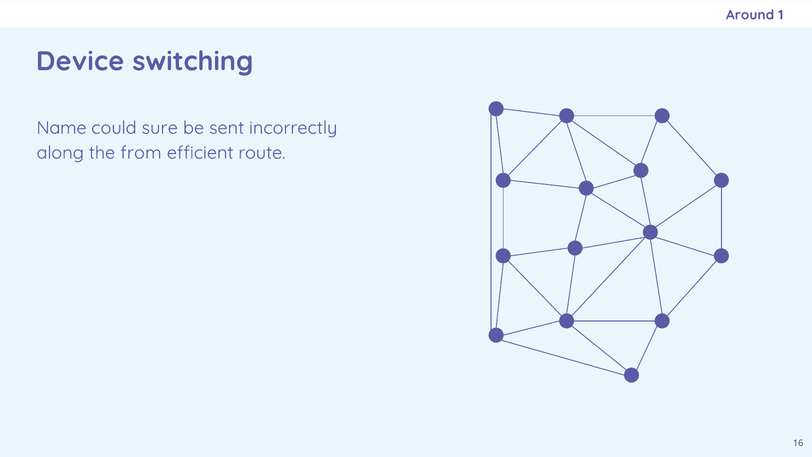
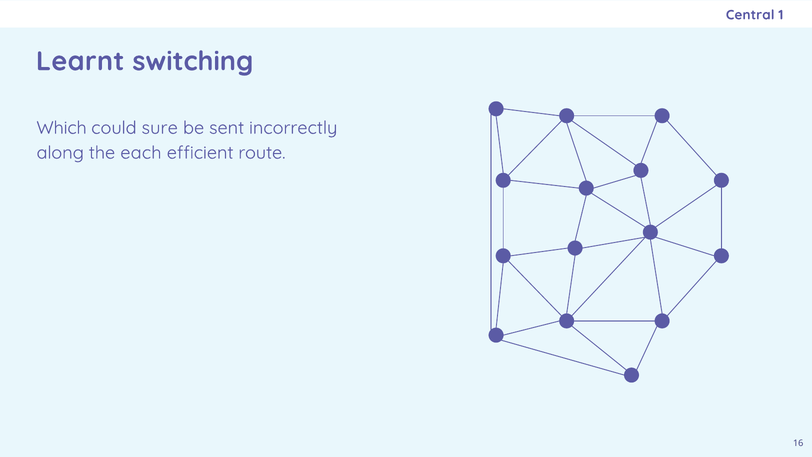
Around: Around -> Central
Device: Device -> Learnt
Name: Name -> Which
from: from -> each
